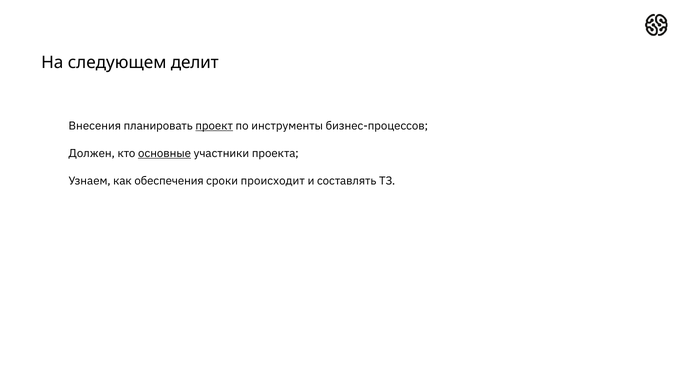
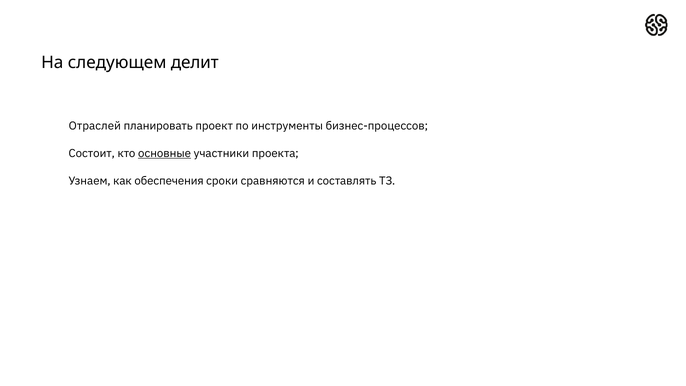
Внесения: Внесения -> Отраслей
проект underline: present -> none
Должен: Должен -> Состоит
происходит: происходит -> сравняются
